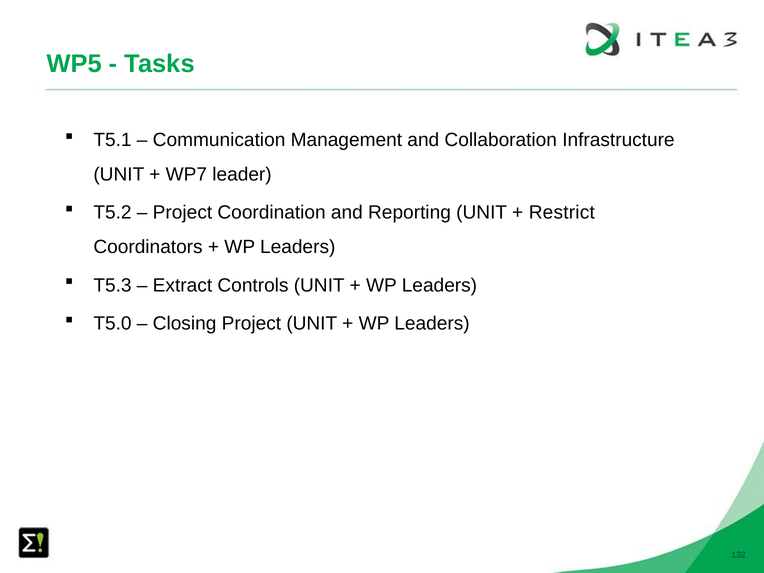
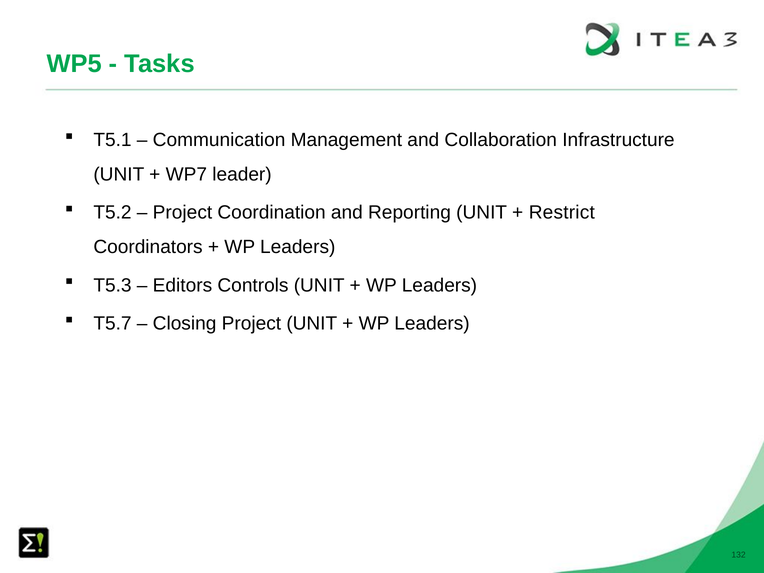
Extract: Extract -> Editors
T5.0: T5.0 -> T5.7
